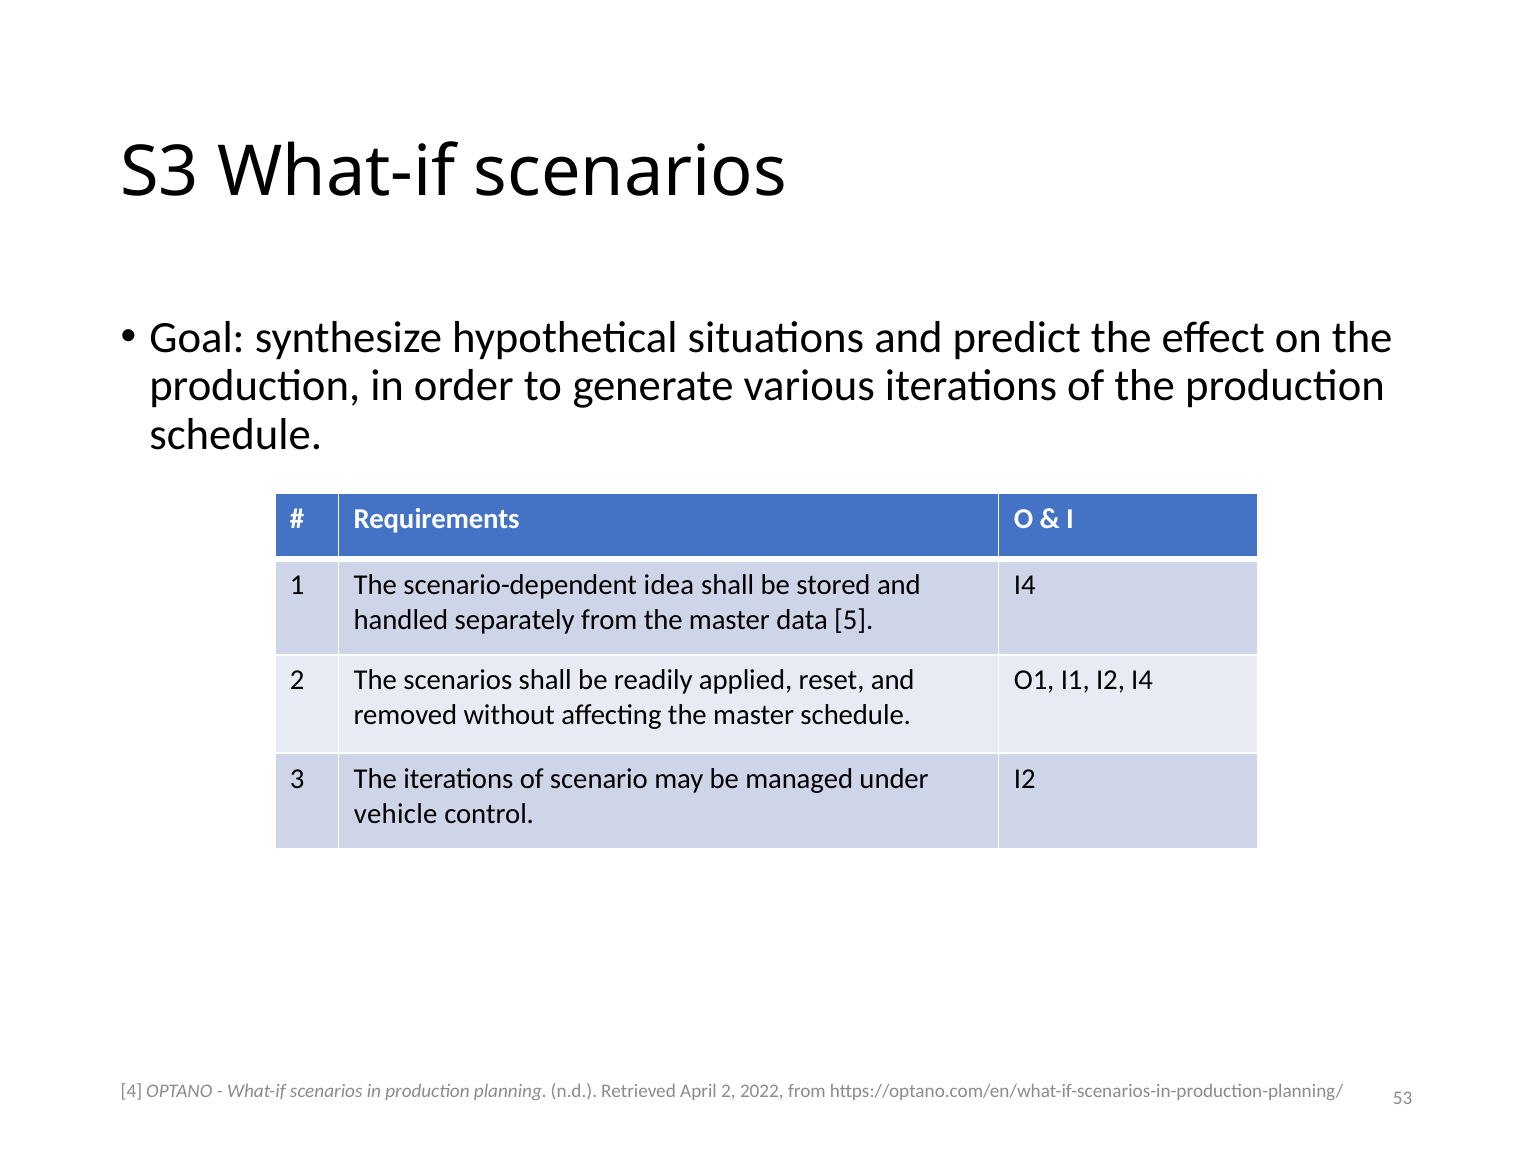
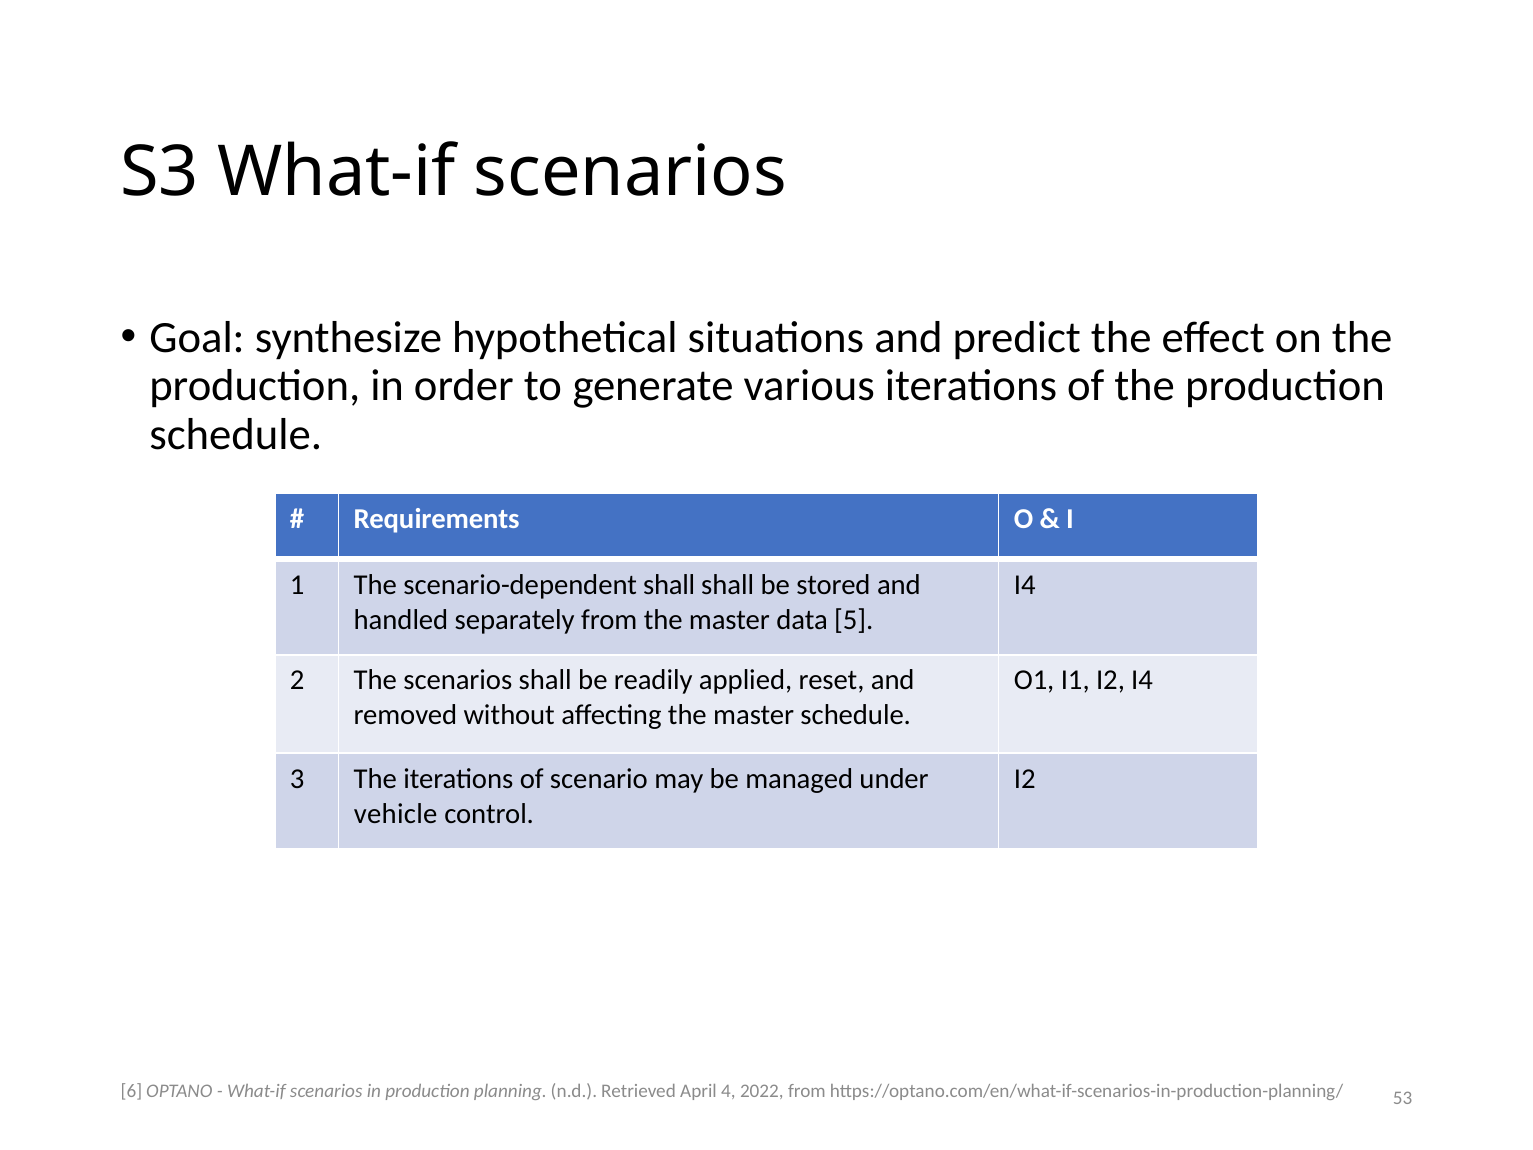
scenario-dependent idea: idea -> shall
4: 4 -> 6
April 2: 2 -> 4
